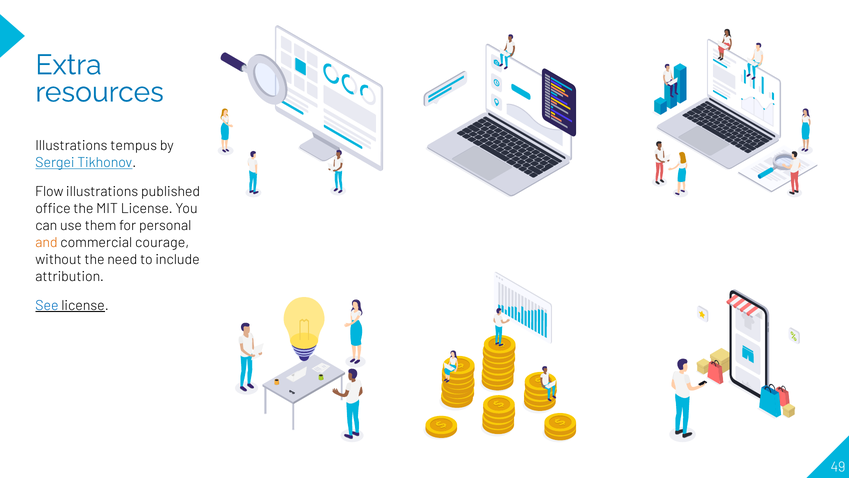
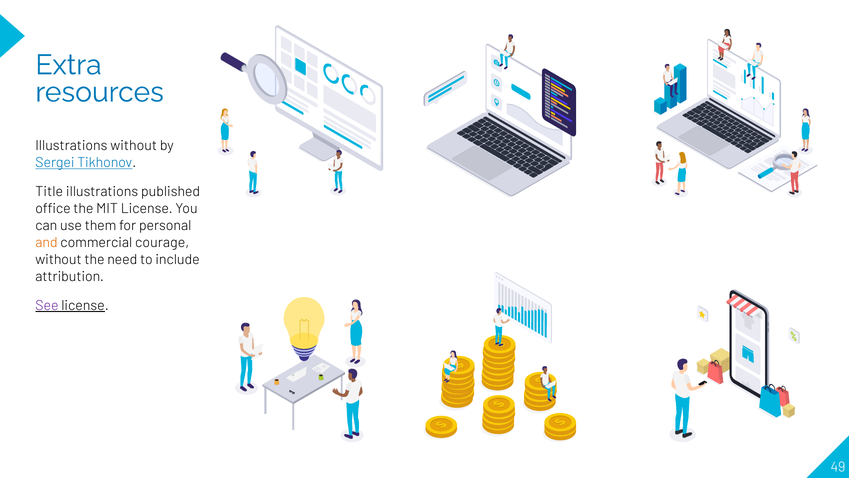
Illustrations tempus: tempus -> without
Flow: Flow -> Title
See colour: blue -> purple
